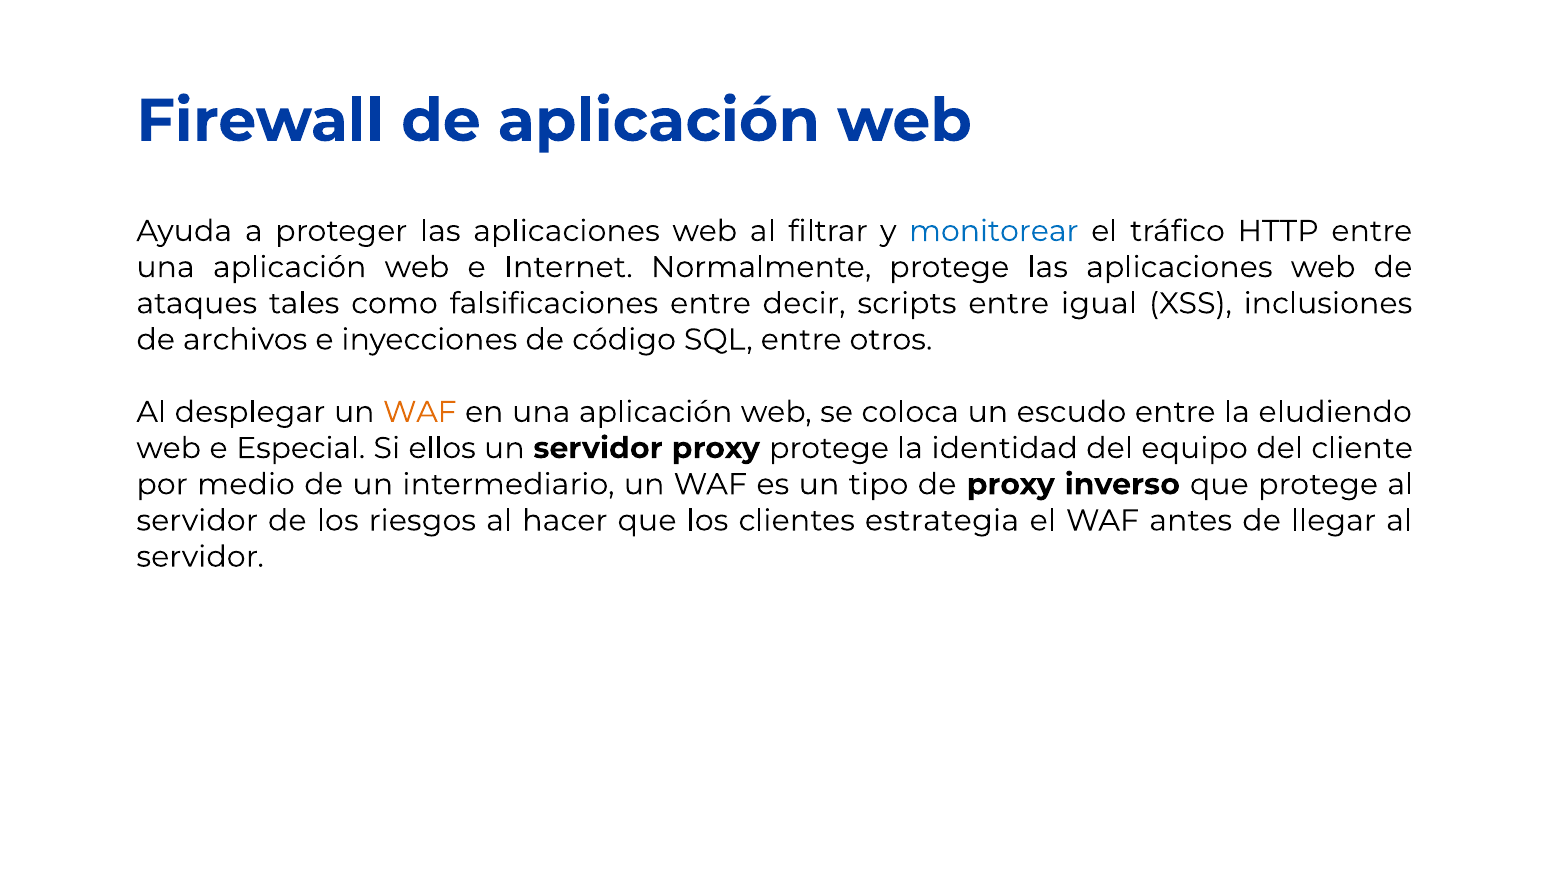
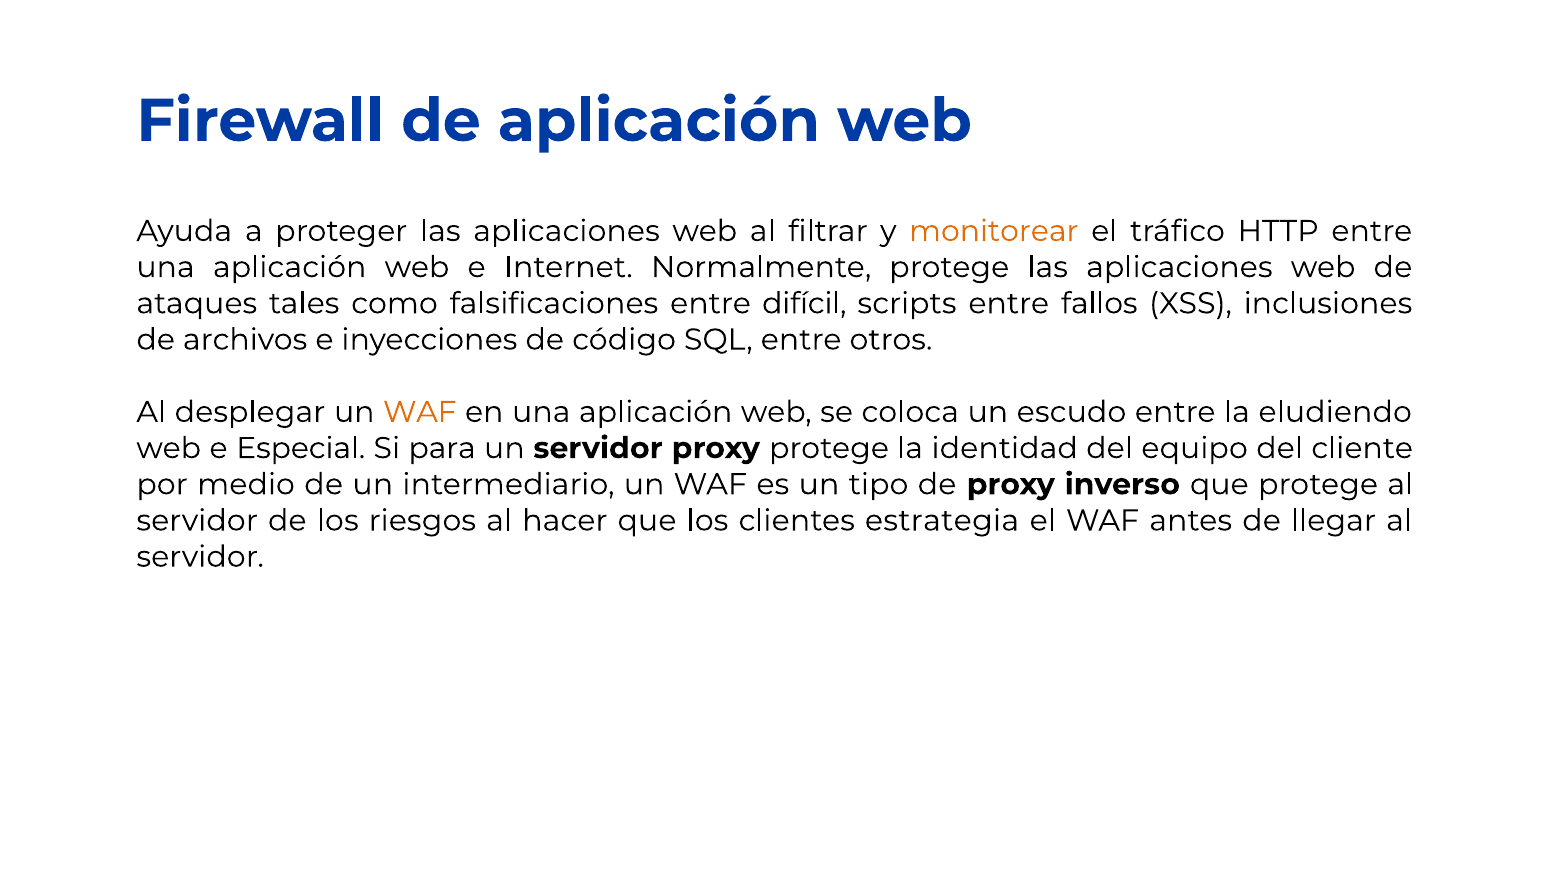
monitorear colour: blue -> orange
decir: decir -> difícil
igual: igual -> fallos
ellos: ellos -> para
